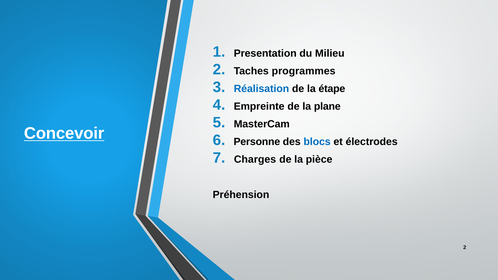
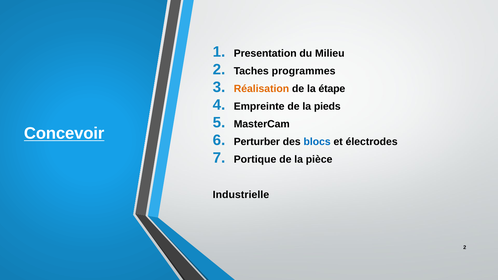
Réalisation colour: blue -> orange
plane: plane -> pieds
Personne: Personne -> Perturber
Charges: Charges -> Portique
Préhension: Préhension -> Industrielle
